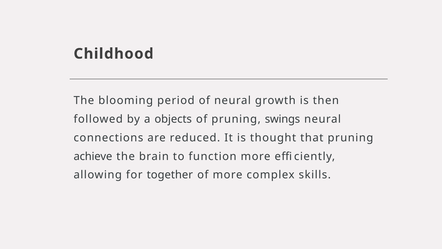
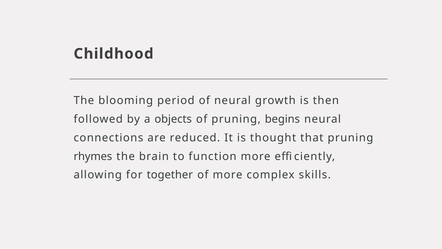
swings: swings -> begins
achieve: achieve -> rhymes
